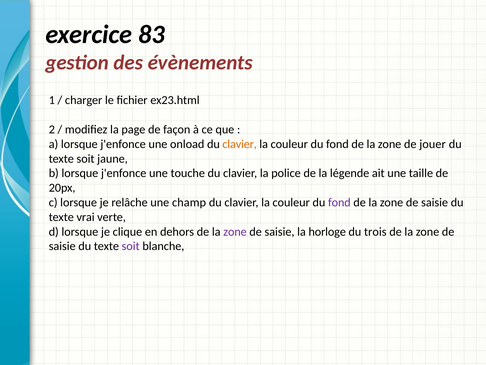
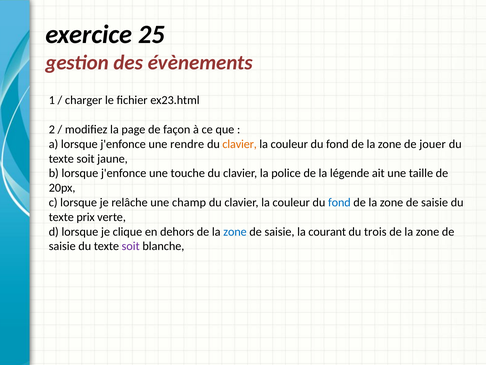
83: 83 -> 25
onload: onload -> rendre
fond at (339, 202) colour: purple -> blue
vrai: vrai -> prix
zone at (235, 231) colour: purple -> blue
horloge: horloge -> courant
